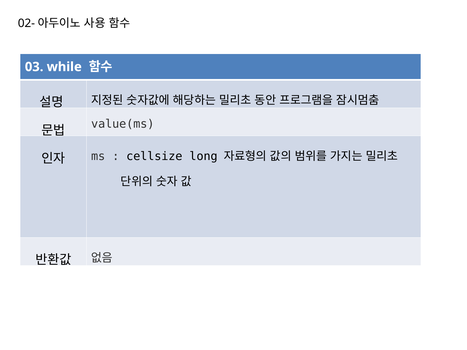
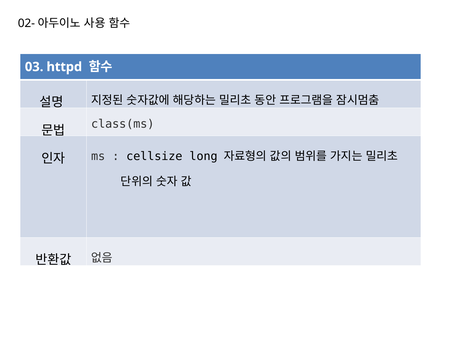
while: while -> httpd
value(ms: value(ms -> class(ms
